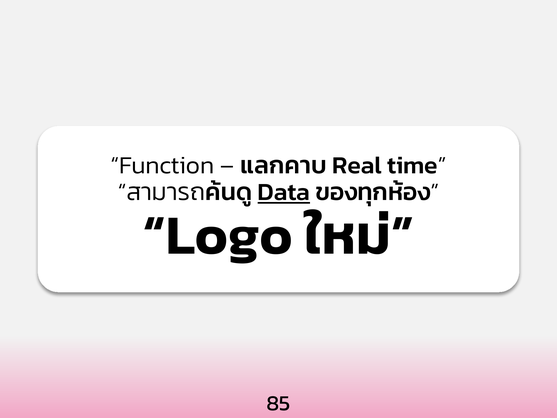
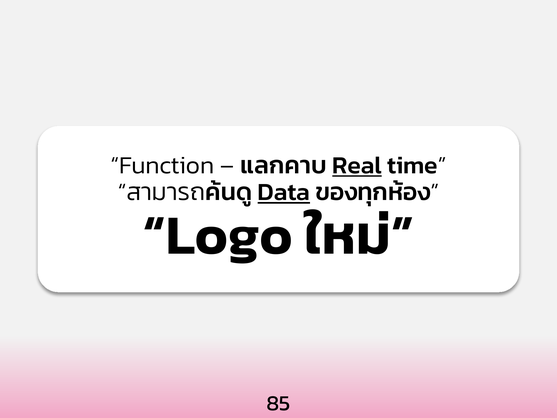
Real underline: none -> present
